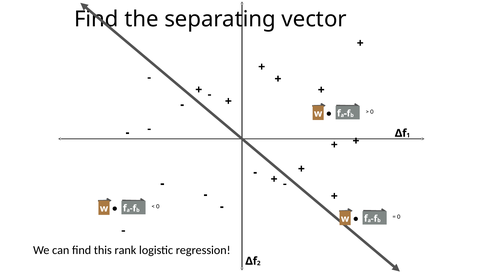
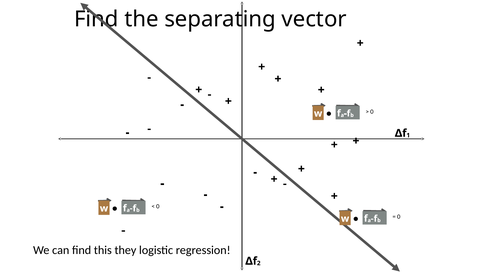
rank: rank -> they
